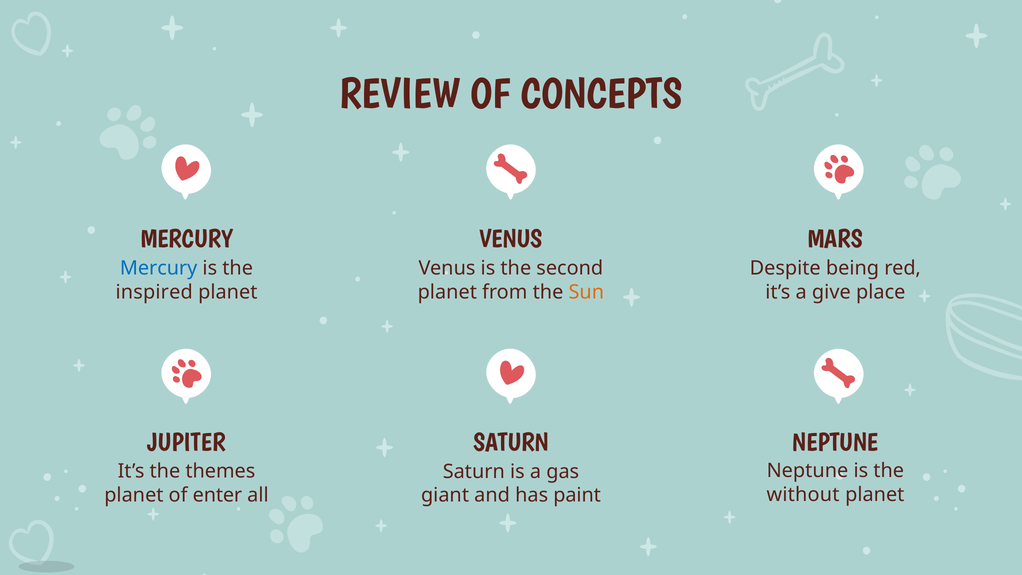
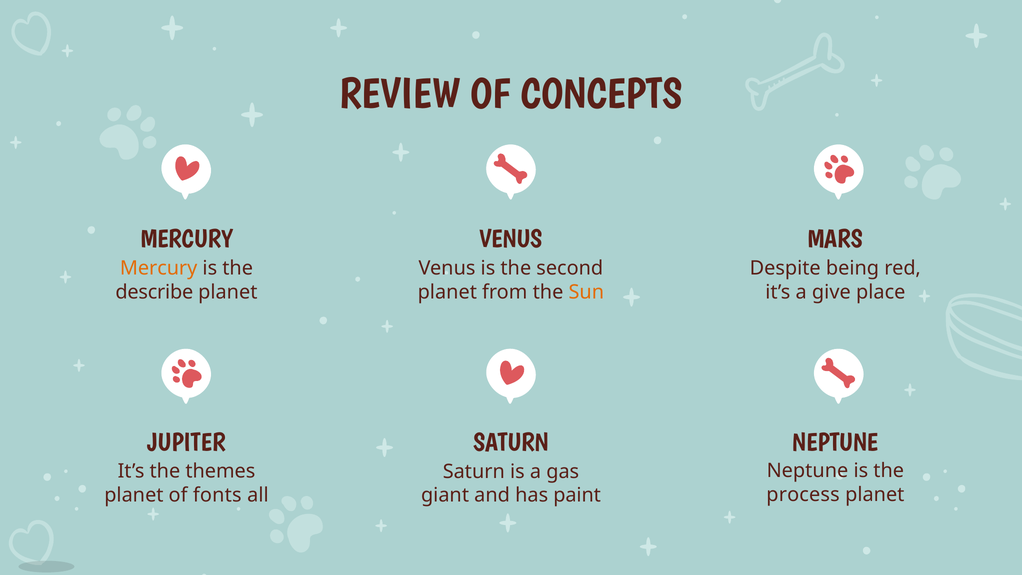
Mercury at (159, 268) colour: blue -> orange
inspired: inspired -> describe
without: without -> process
enter: enter -> fonts
